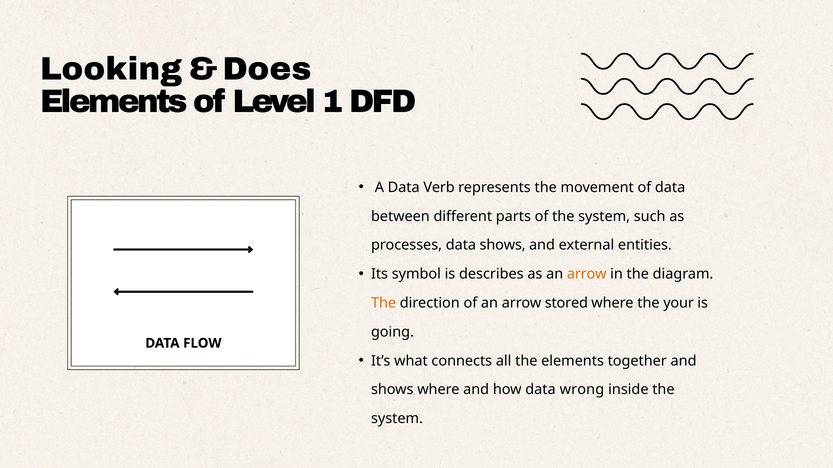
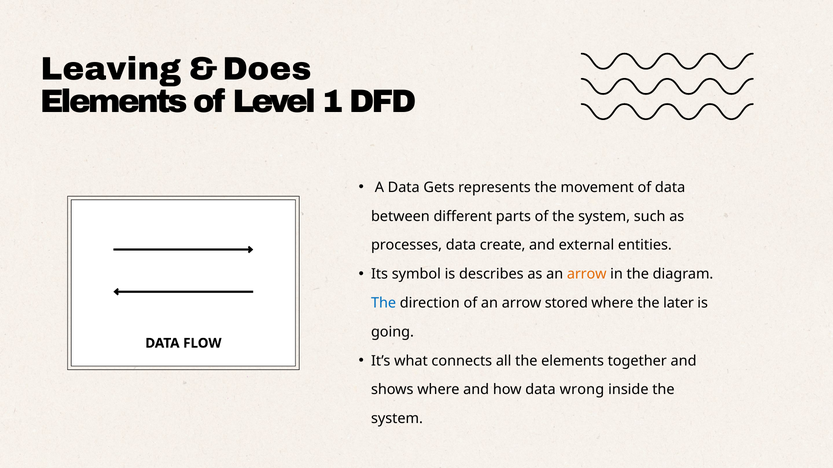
Looking: Looking -> Leaving
Verb: Verb -> Gets
data shows: shows -> create
The at (384, 303) colour: orange -> blue
your: your -> later
